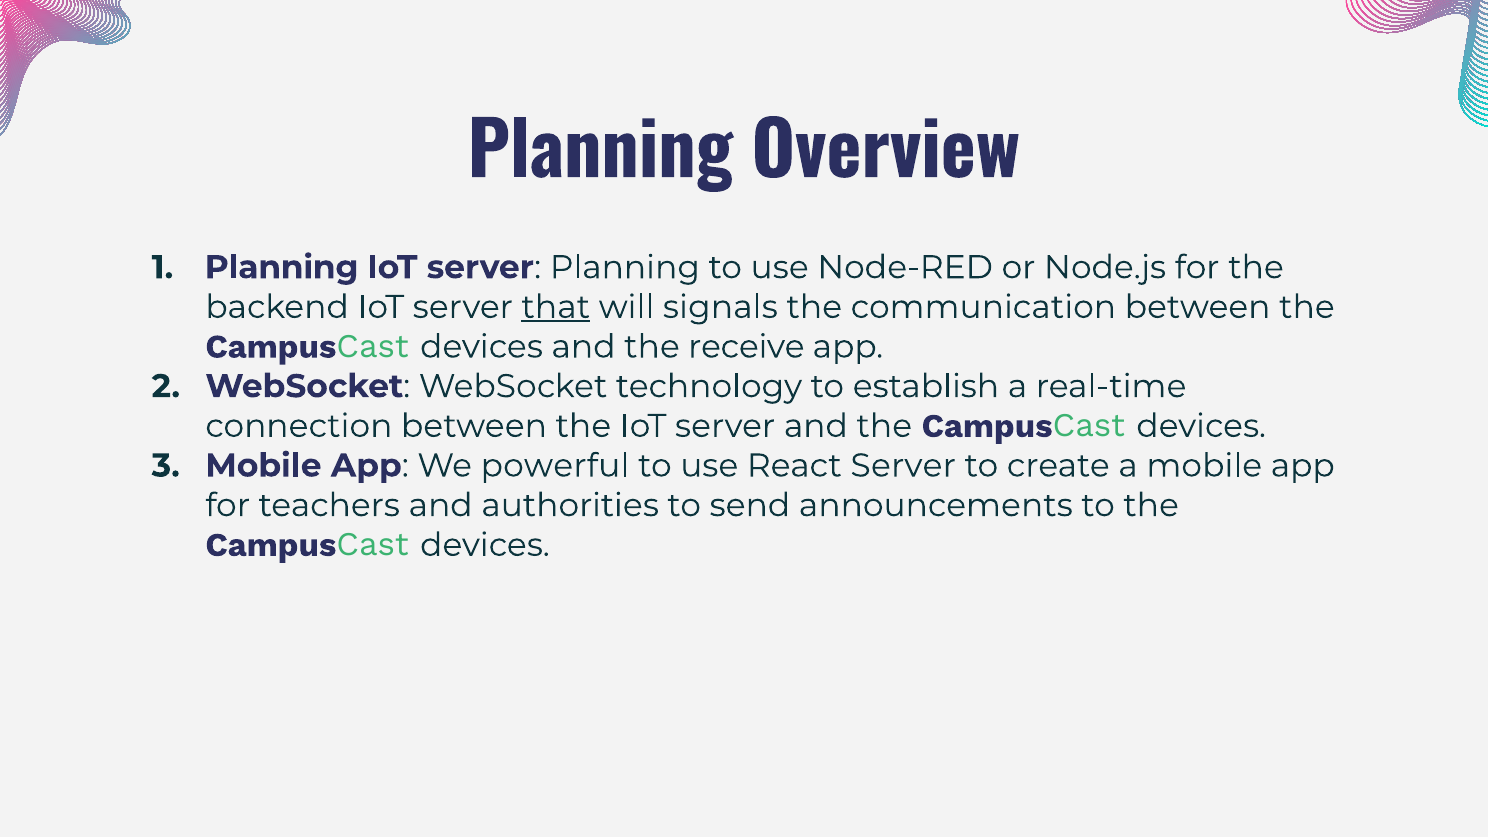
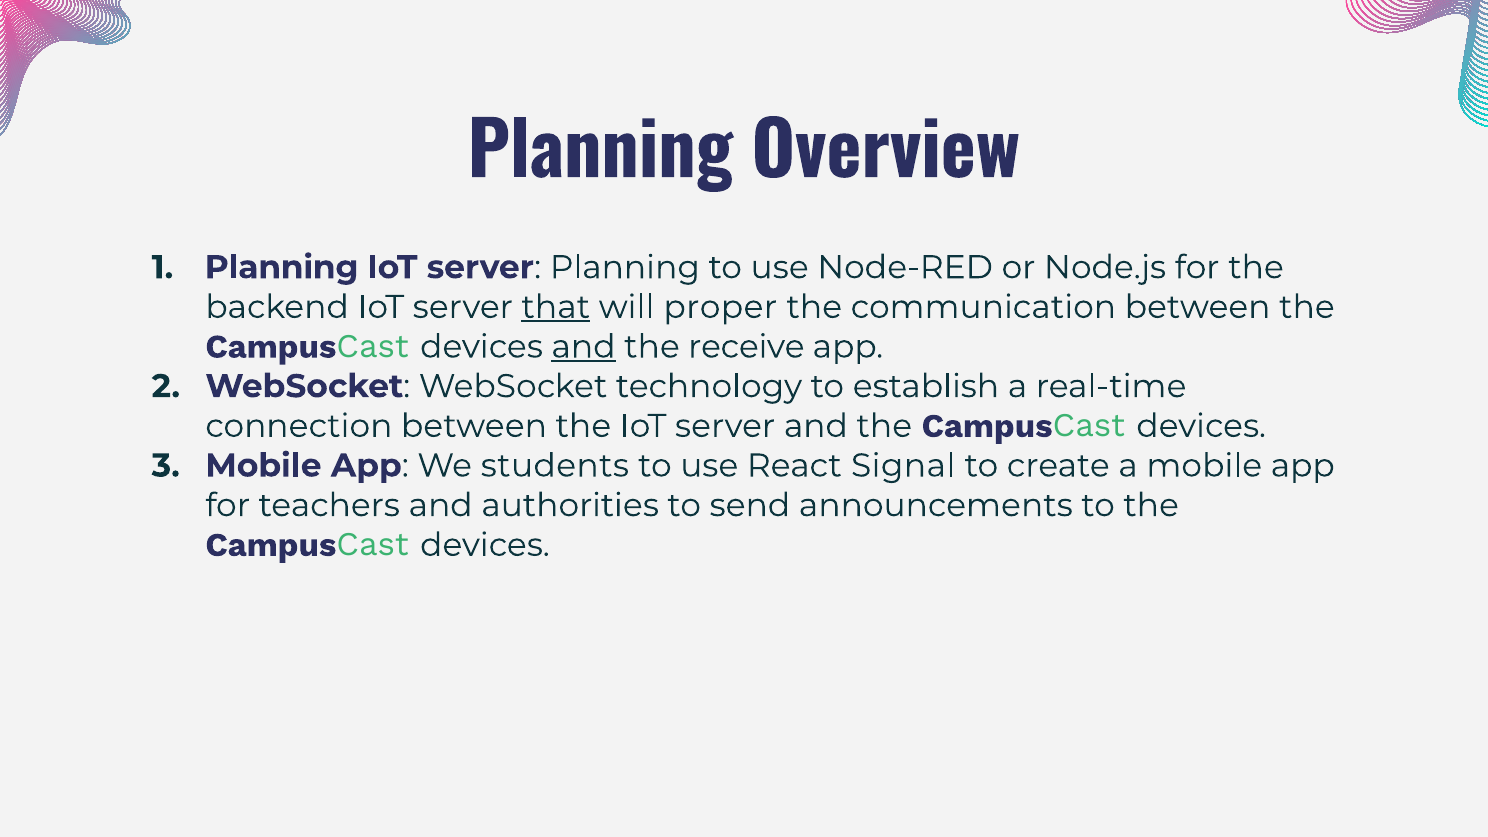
signals: signals -> proper
and at (583, 347) underline: none -> present
powerful: powerful -> students
React Server: Server -> Signal
